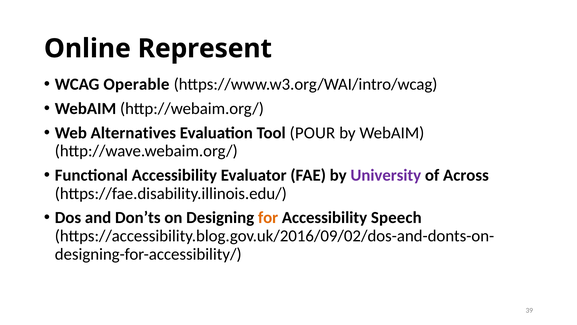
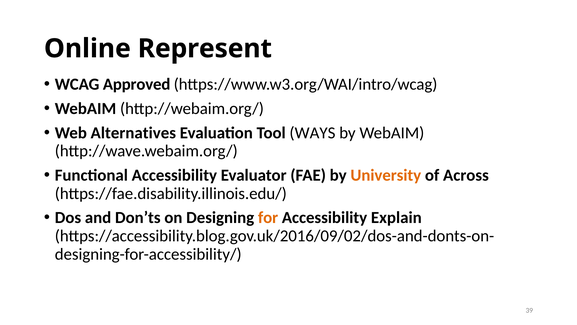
Operable: Operable -> Approved
POUR: POUR -> WAYS
University colour: purple -> orange
Speech: Speech -> Explain
